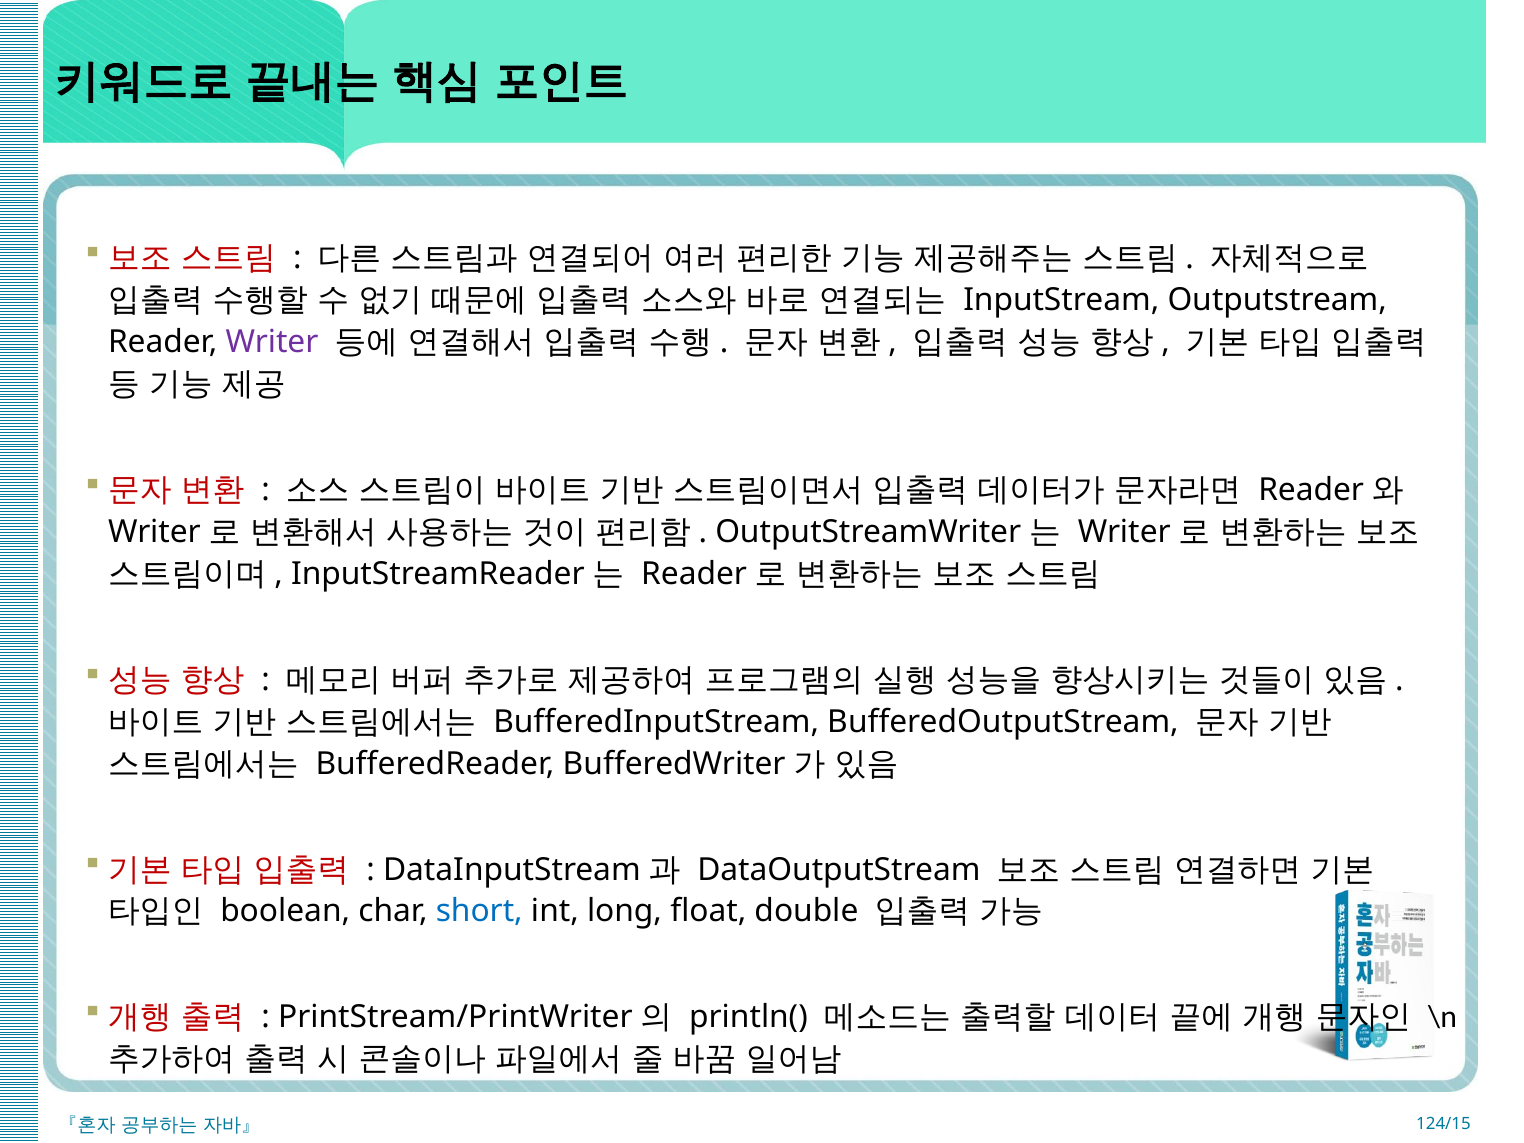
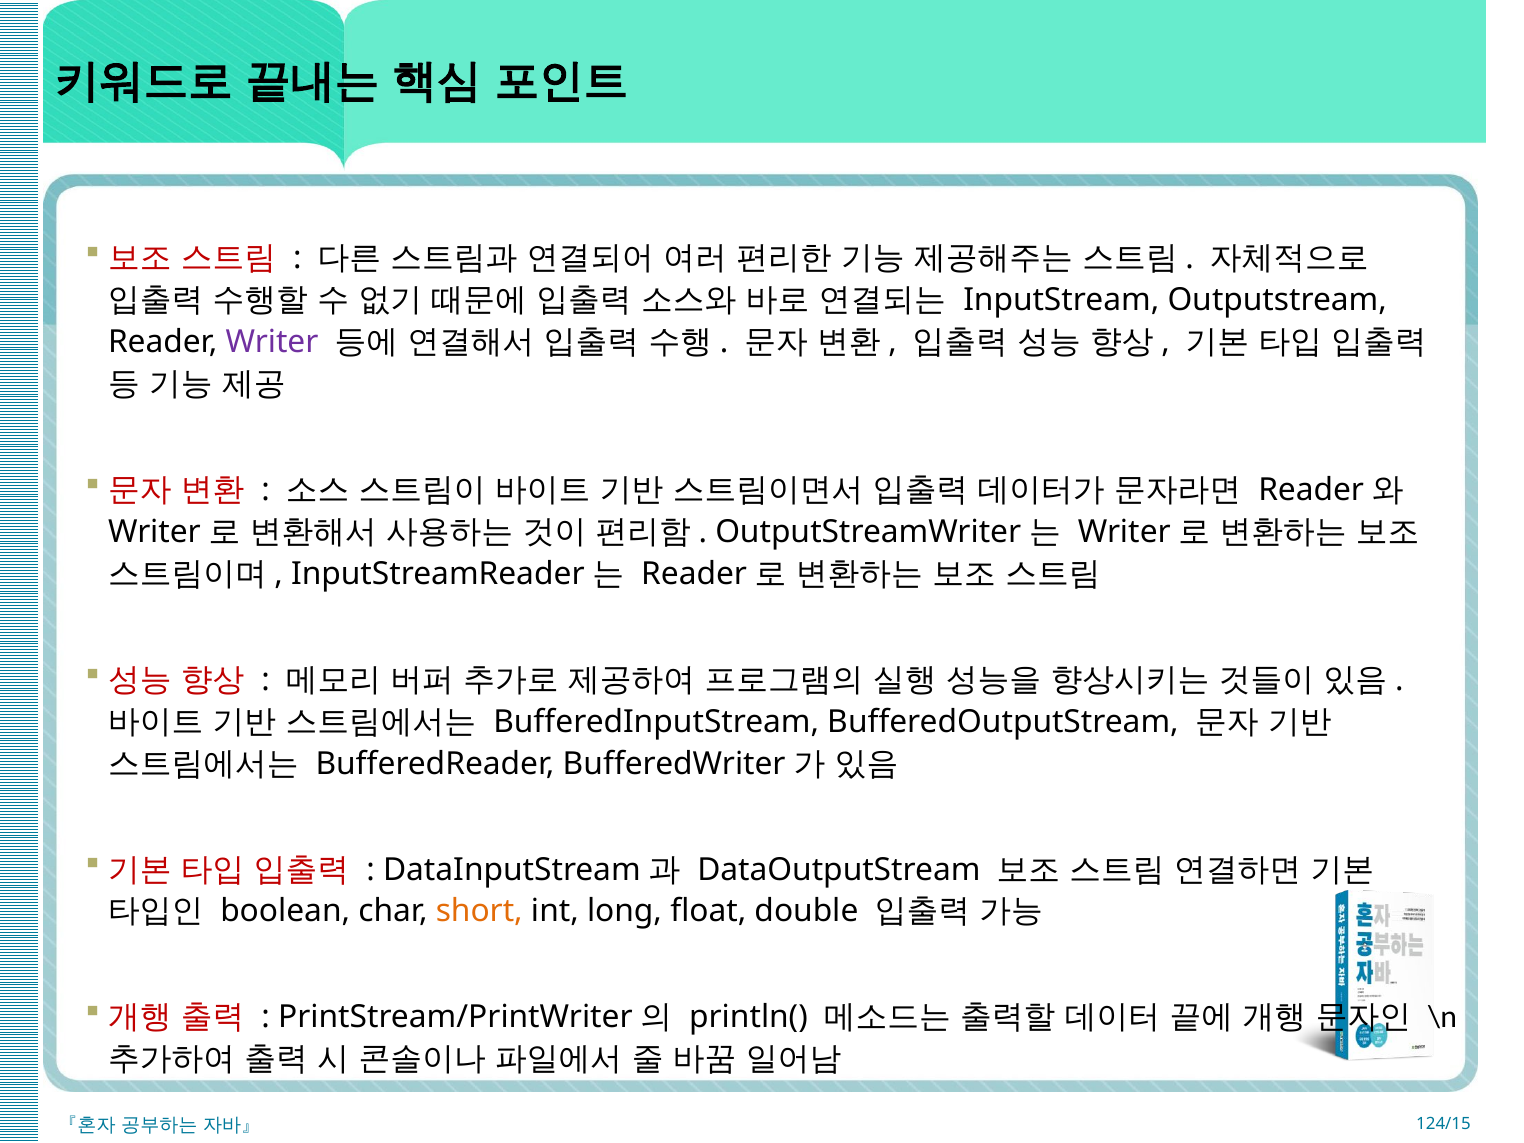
short colour: blue -> orange
